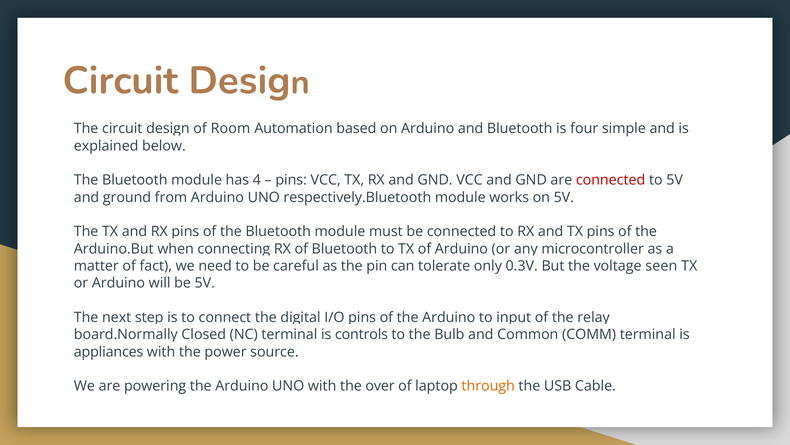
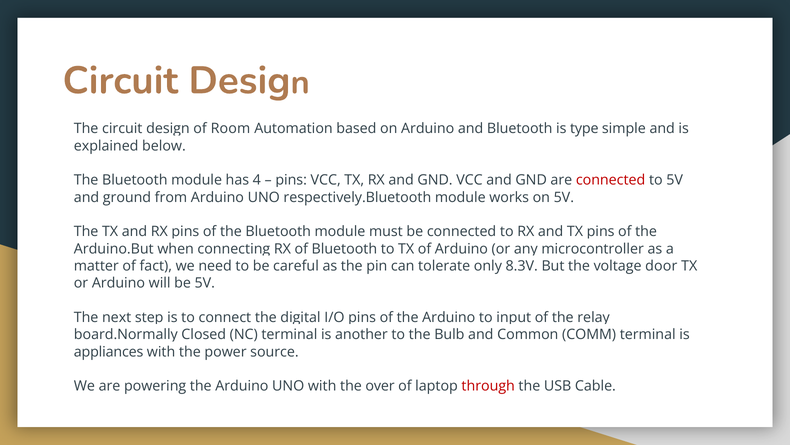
four: four -> type
0.3V: 0.3V -> 8.3V
seen: seen -> door
controls: controls -> another
through colour: orange -> red
